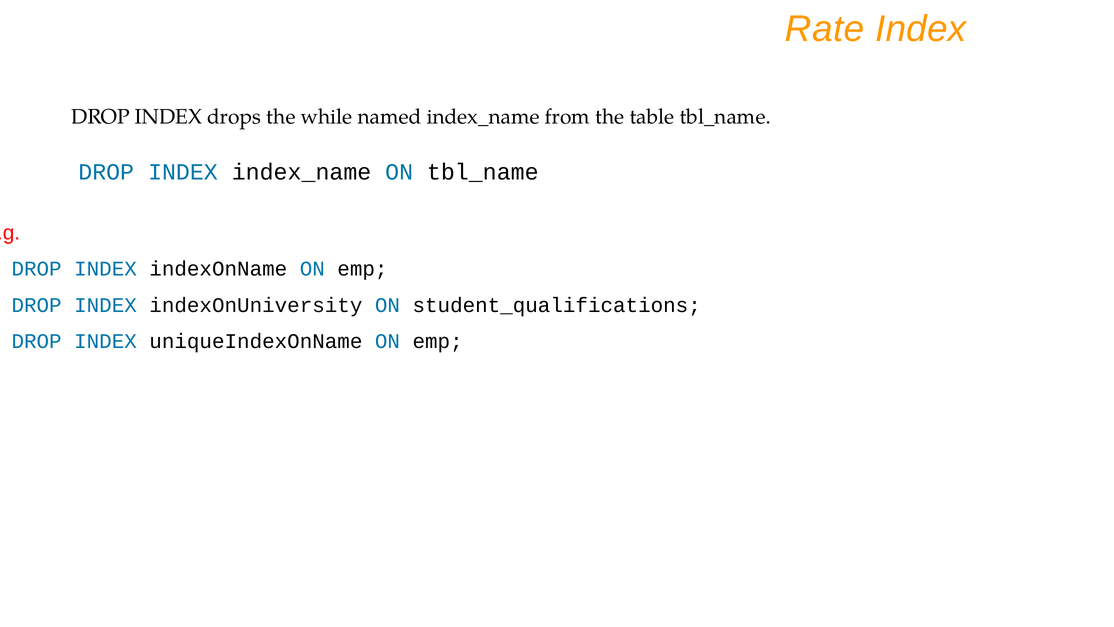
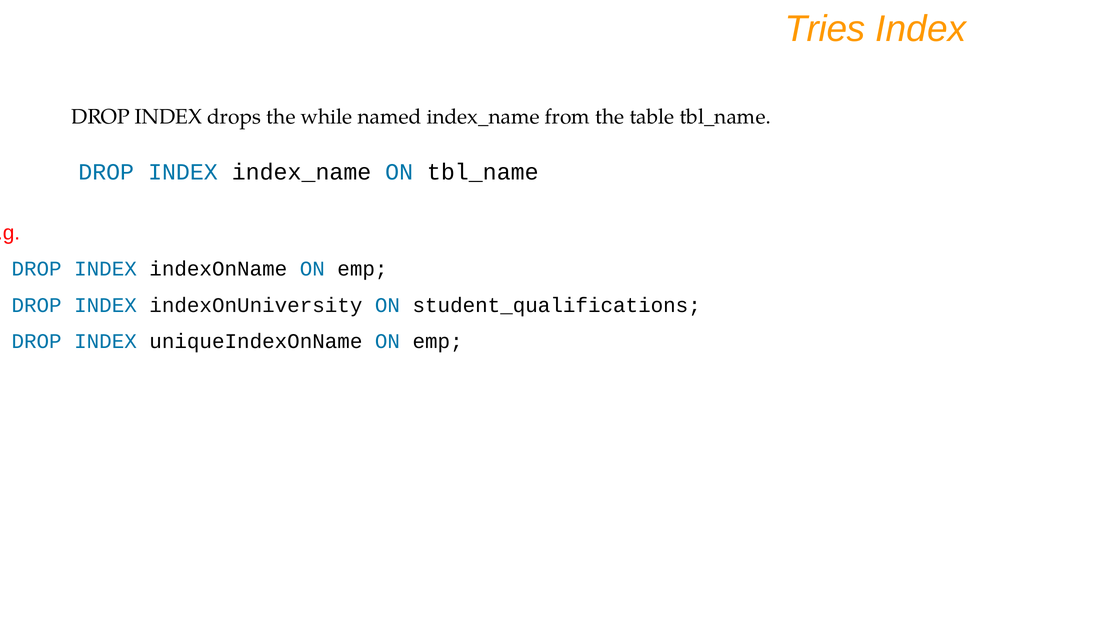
Rate: Rate -> Tries
